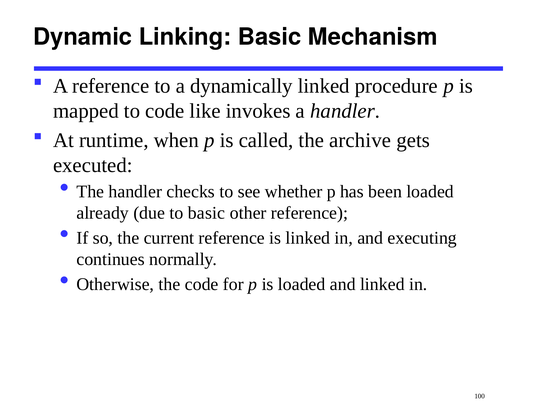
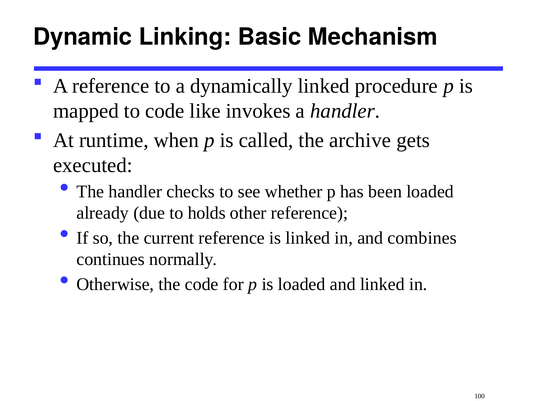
to basic: basic -> holds
executing: executing -> combines
